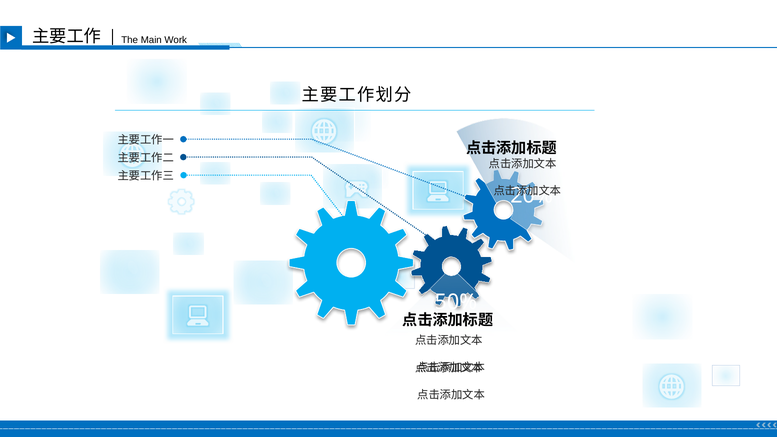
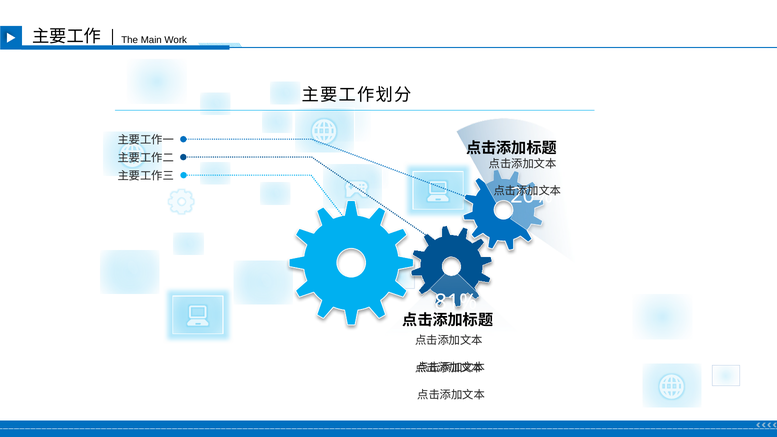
50%: 50% -> 81%
